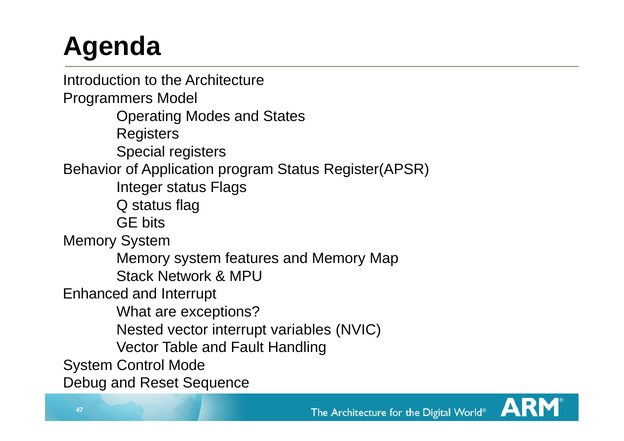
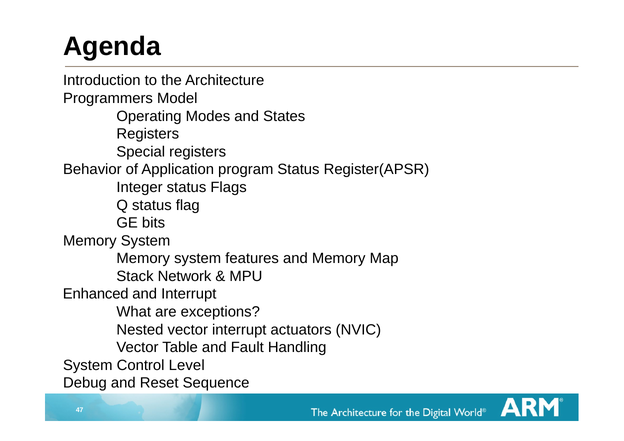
variables: variables -> actuators
Mode: Mode -> Level
